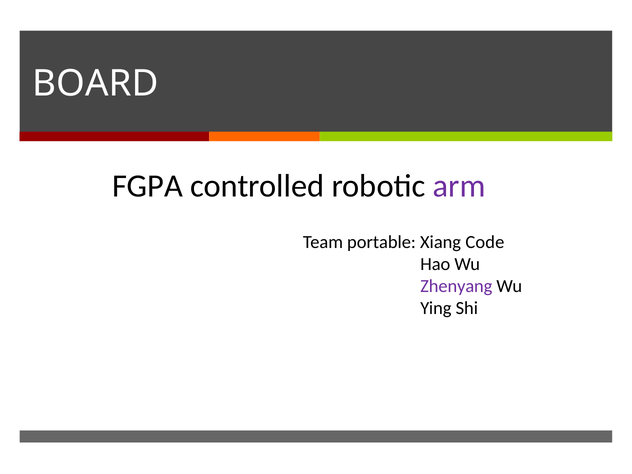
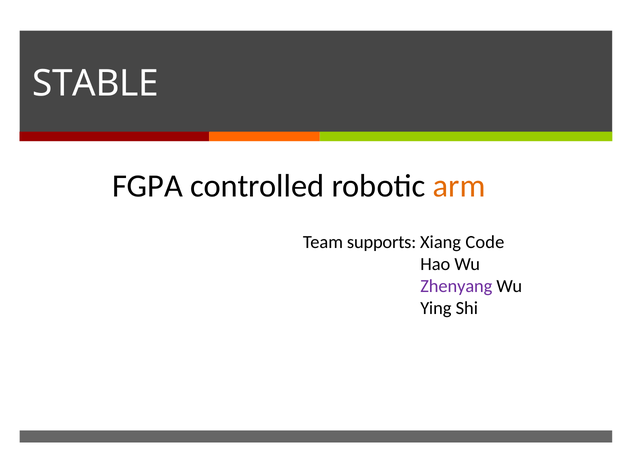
BOARD: BOARD -> STABLE
arm colour: purple -> orange
portable: portable -> supports
